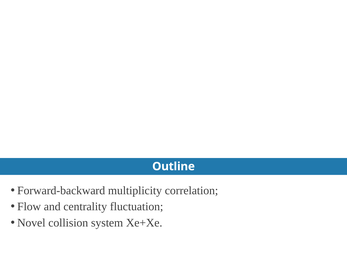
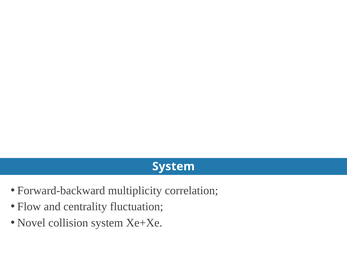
Outline at (174, 167): Outline -> System
